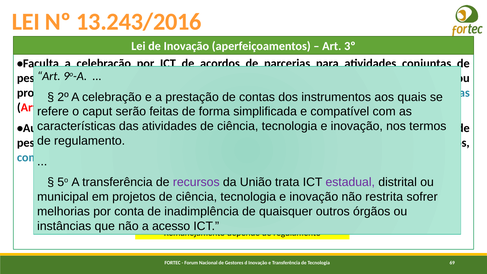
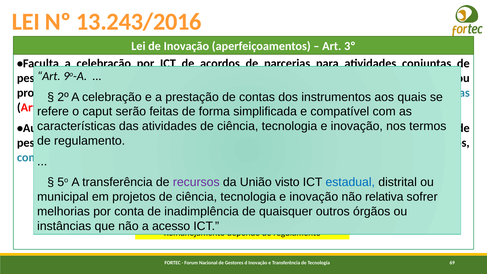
trata: trata -> visto
estadual colour: purple -> blue
restrita: restrita -> relativa
